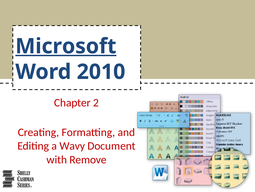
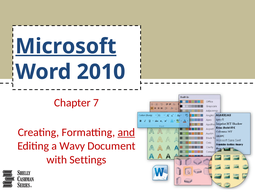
2: 2 -> 7
and underline: none -> present
Remove: Remove -> Settings
